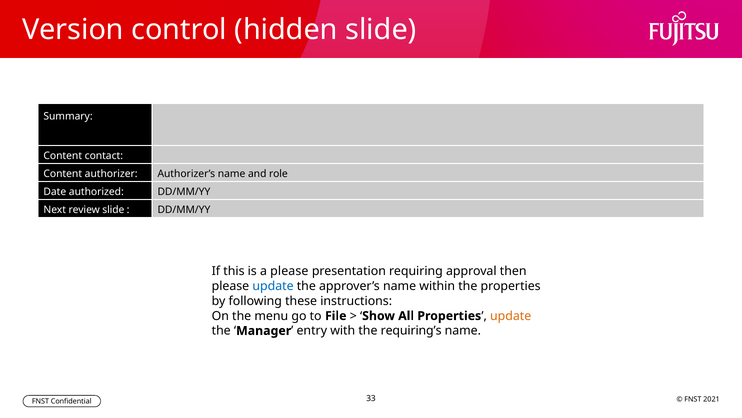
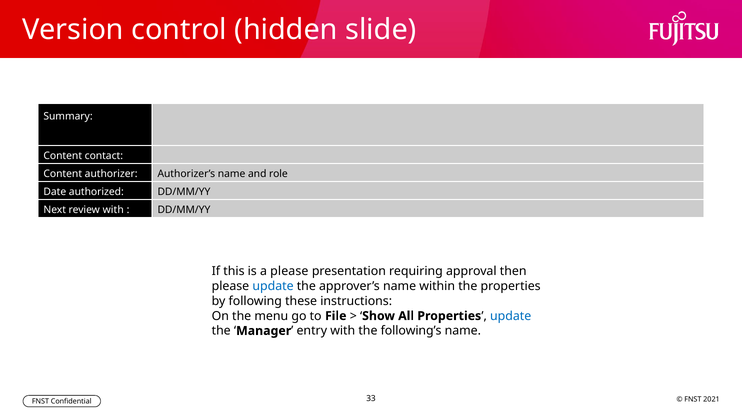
review slide: slide -> with
update at (511, 315) colour: orange -> blue
requiring’s: requiring’s -> following’s
